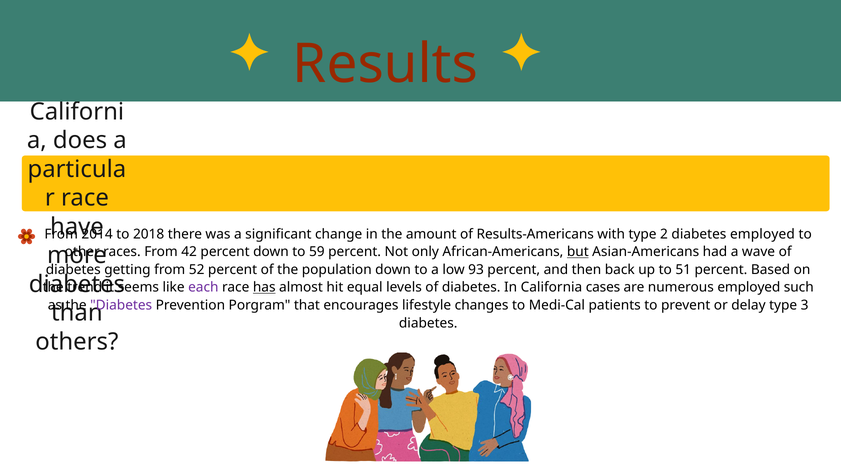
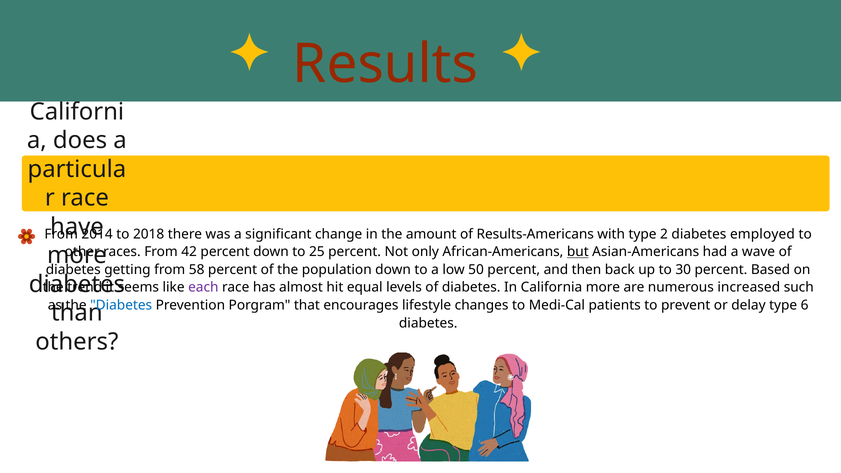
59: 59 -> 25
52: 52 -> 58
93: 93 -> 50
51: 51 -> 30
has underline: present -> none
California cases: cases -> more
numerous employed: employed -> increased
Diabetes at (121, 305) colour: purple -> blue
3: 3 -> 6
